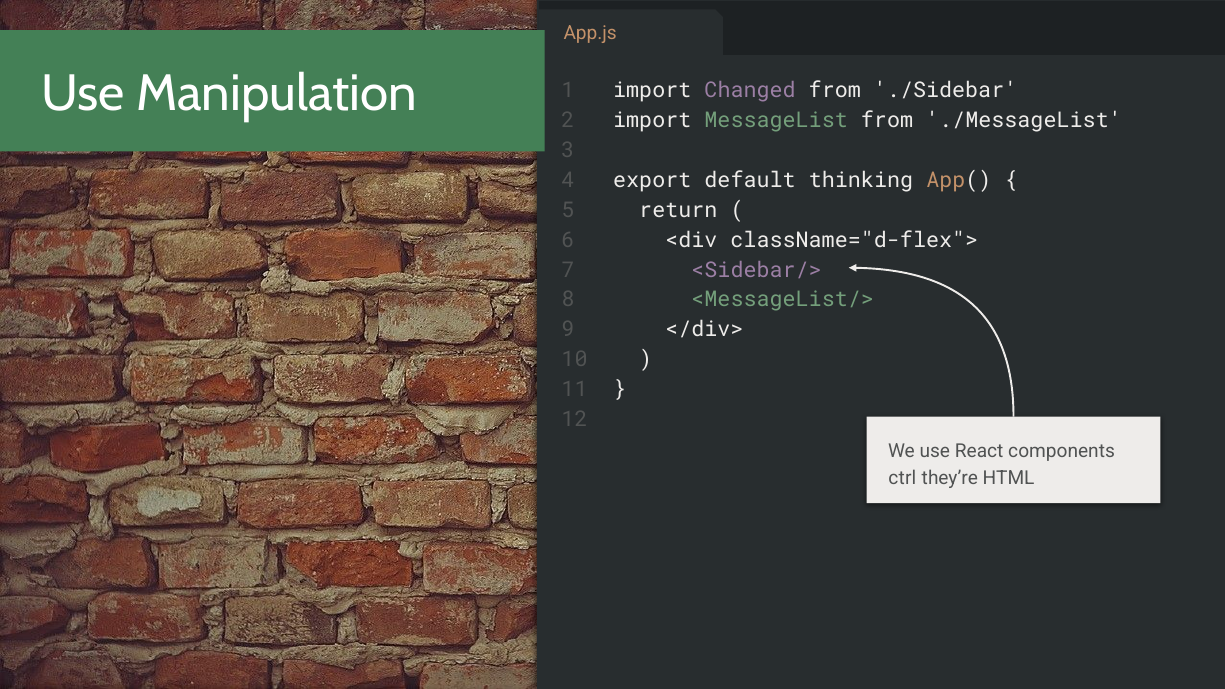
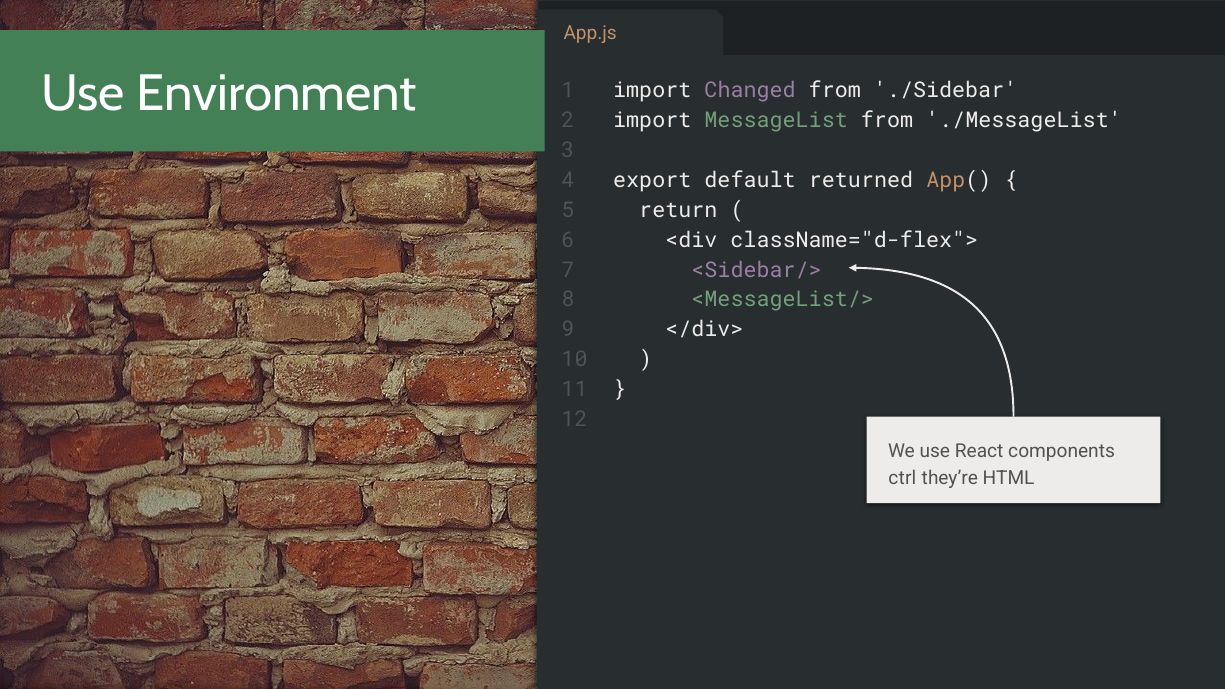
Manipulation: Manipulation -> Environment
thinking: thinking -> returned
